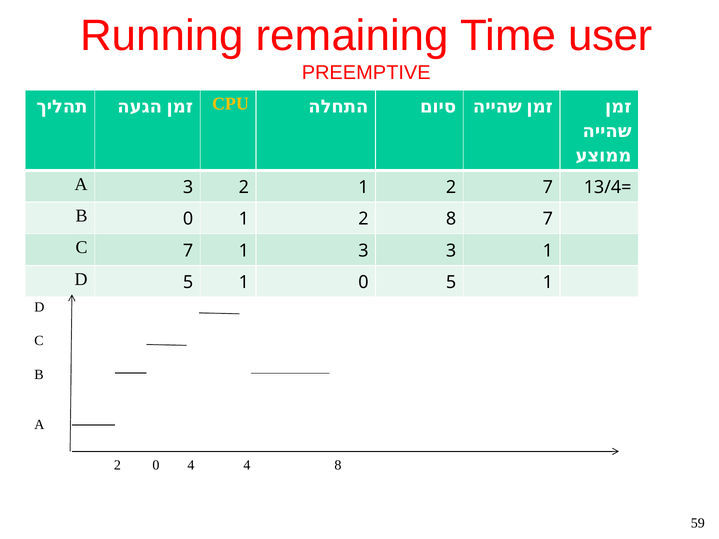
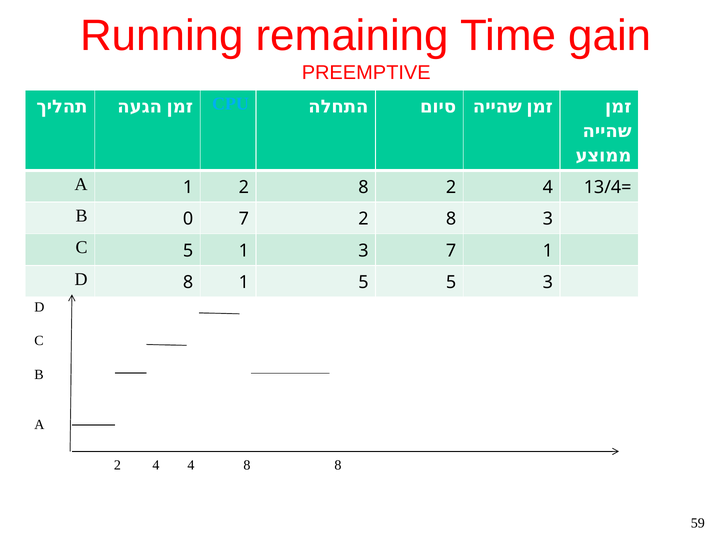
user: user -> gain
CPU colour: yellow -> light blue
A 3: 3 -> 1
1 at (363, 187): 1 -> 8
7 at (548, 187): 7 -> 4
0 1: 1 -> 7
8 7: 7 -> 3
C 7: 7 -> 5
3 3: 3 -> 7
D 5: 5 -> 8
1 0: 0 -> 5
1 at (548, 282): 1 -> 3
0 at (156, 466): 0 -> 4
4 4: 4 -> 8
